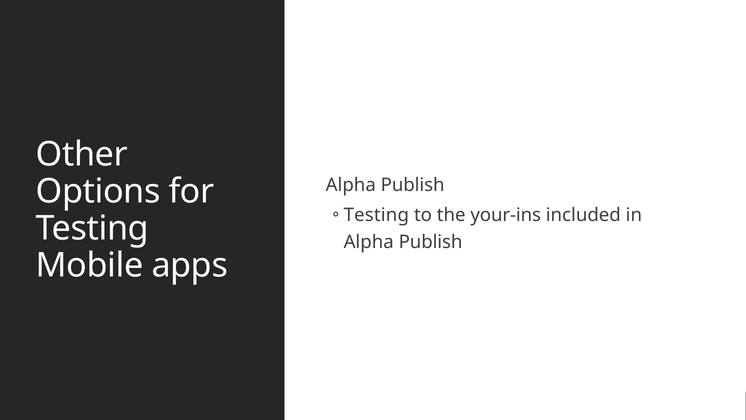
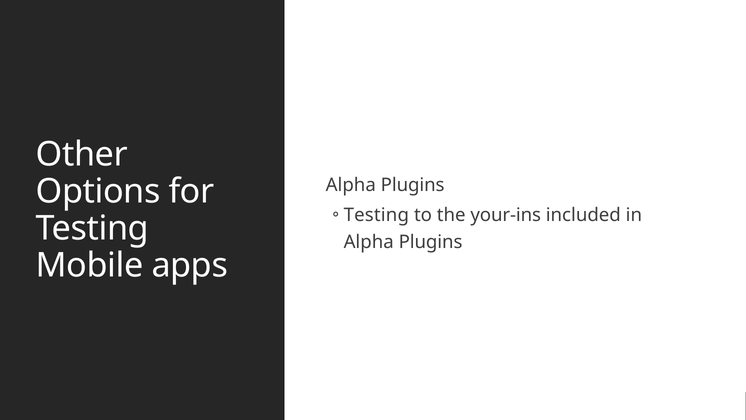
Publish at (413, 185): Publish -> Plugins
Publish at (431, 242): Publish -> Plugins
